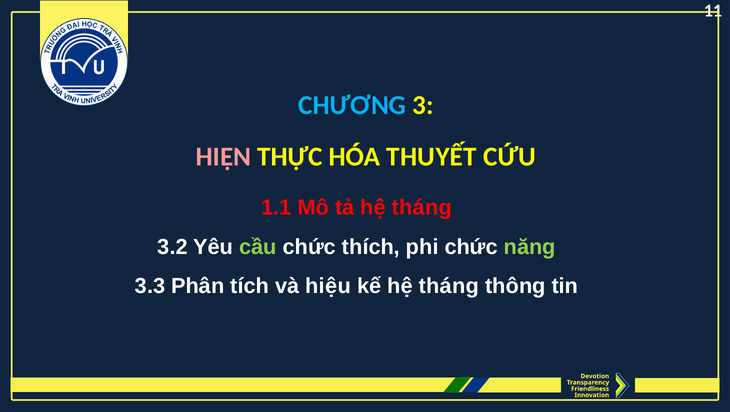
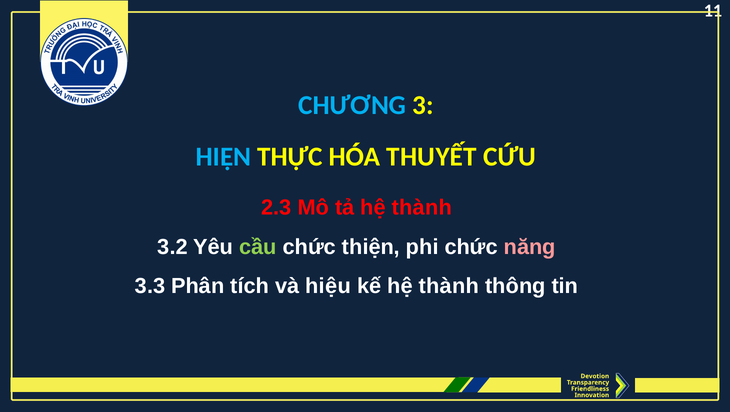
HIỆN colour: pink -> light blue
1.1: 1.1 -> 2.3
tả hệ tháng: tháng -> thành
thích: thích -> thiện
năng colour: light green -> pink
kế hệ tháng: tháng -> thành
